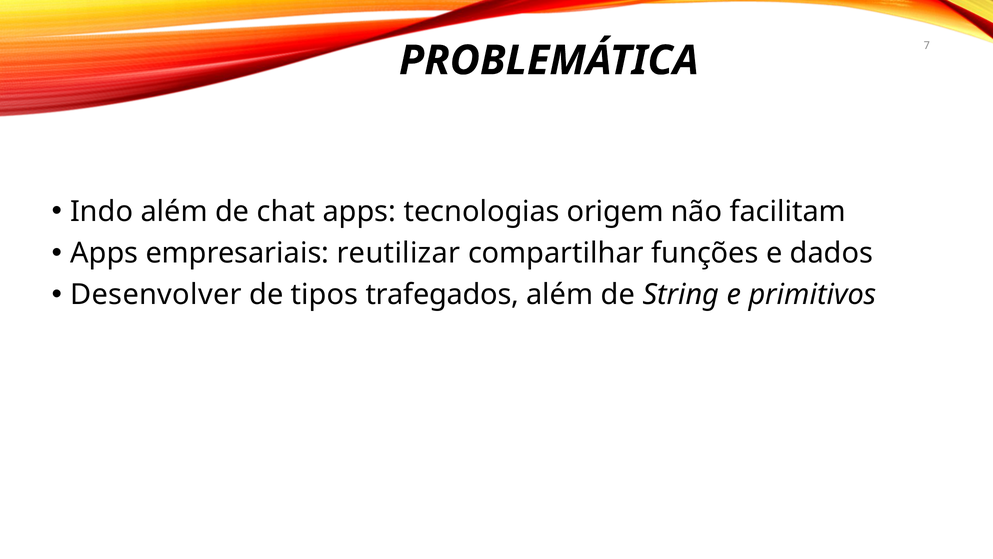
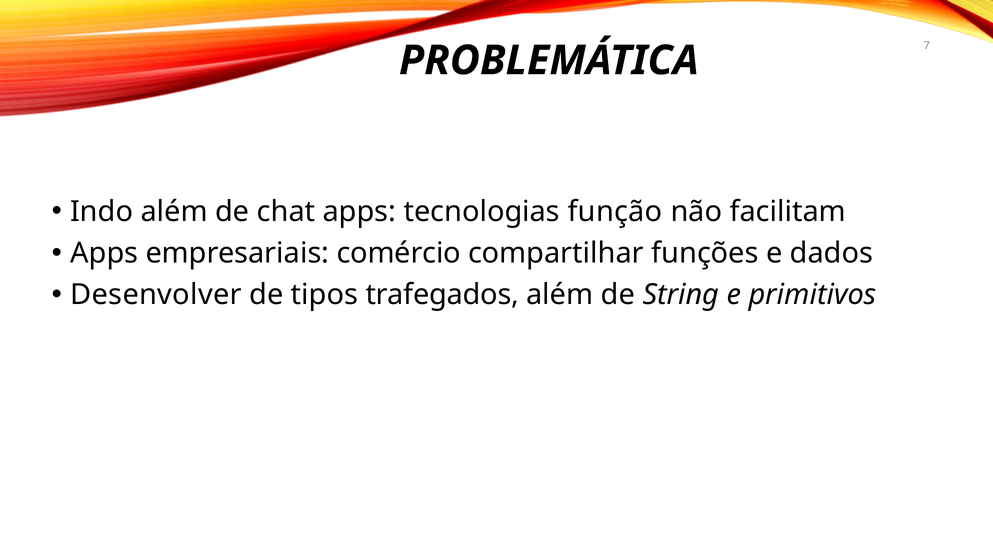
origem: origem -> função
reutilizar: reutilizar -> comércio
